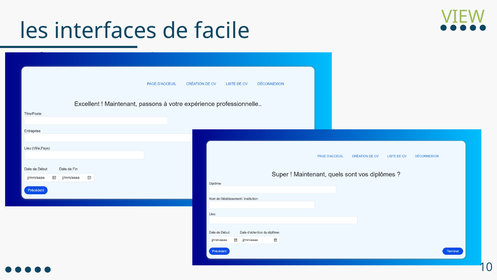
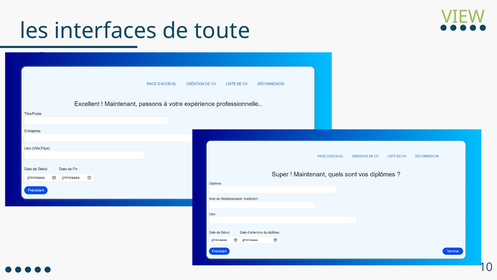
facile: facile -> toute
